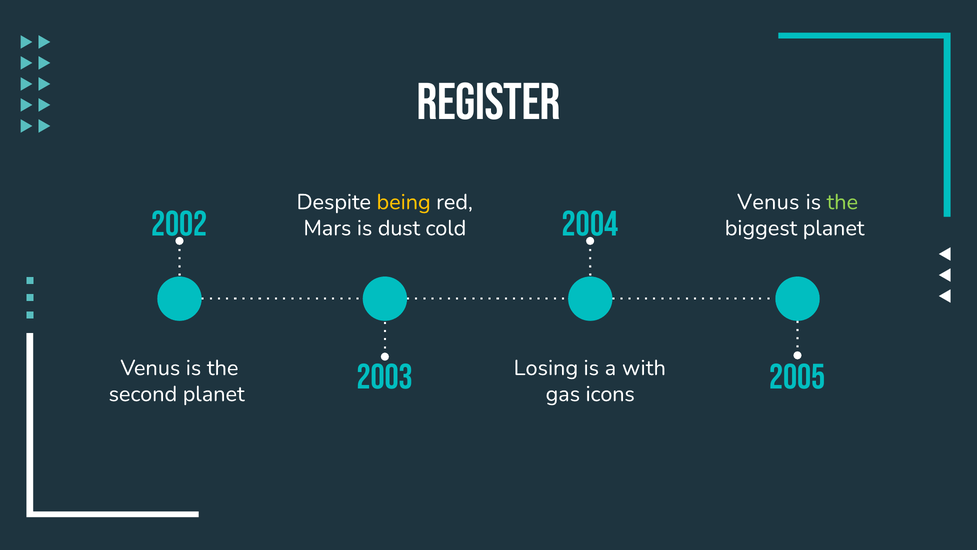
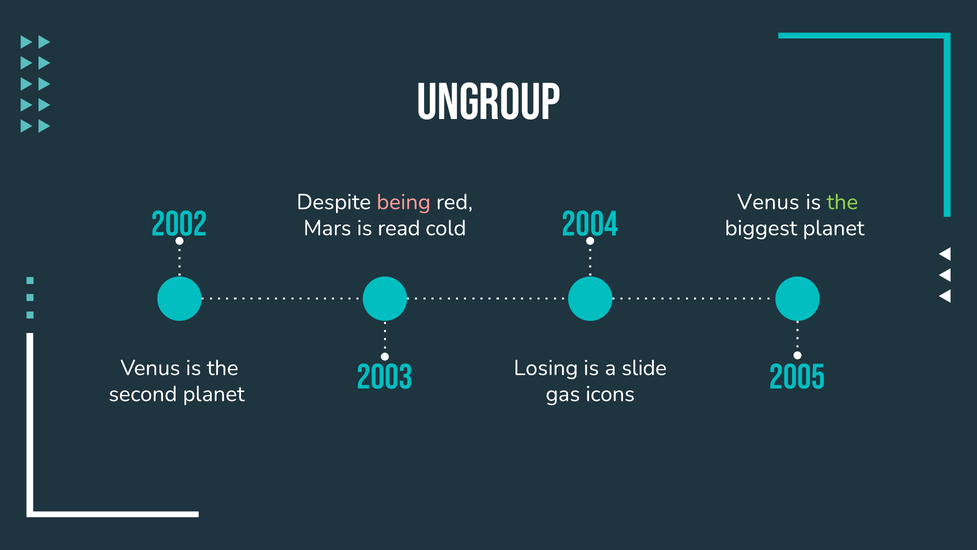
REGISTER: REGISTER -> UNGROUP
being colour: yellow -> pink
dust: dust -> read
with: with -> slide
